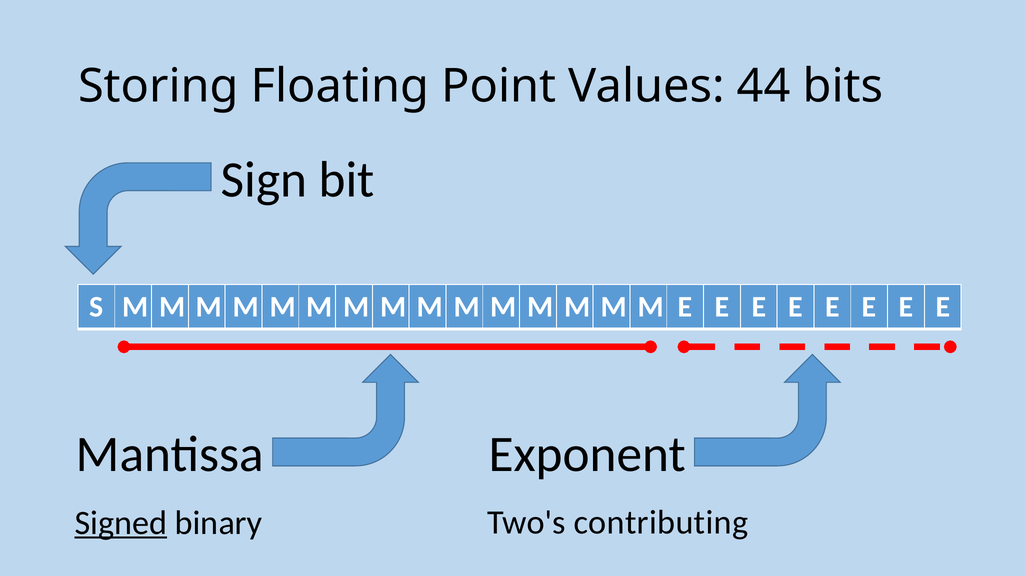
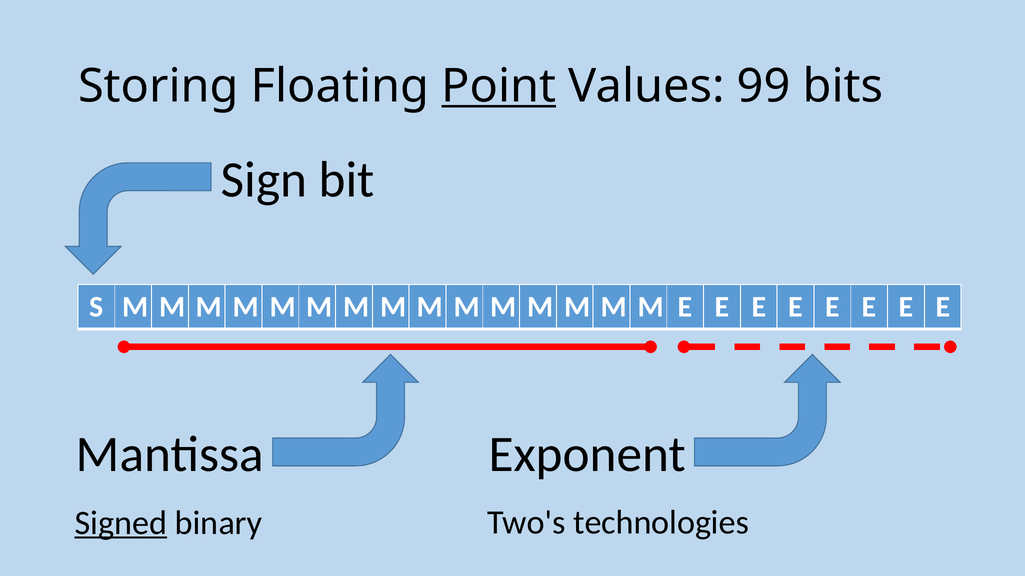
Point underline: none -> present
44: 44 -> 99
contributing: contributing -> technologies
